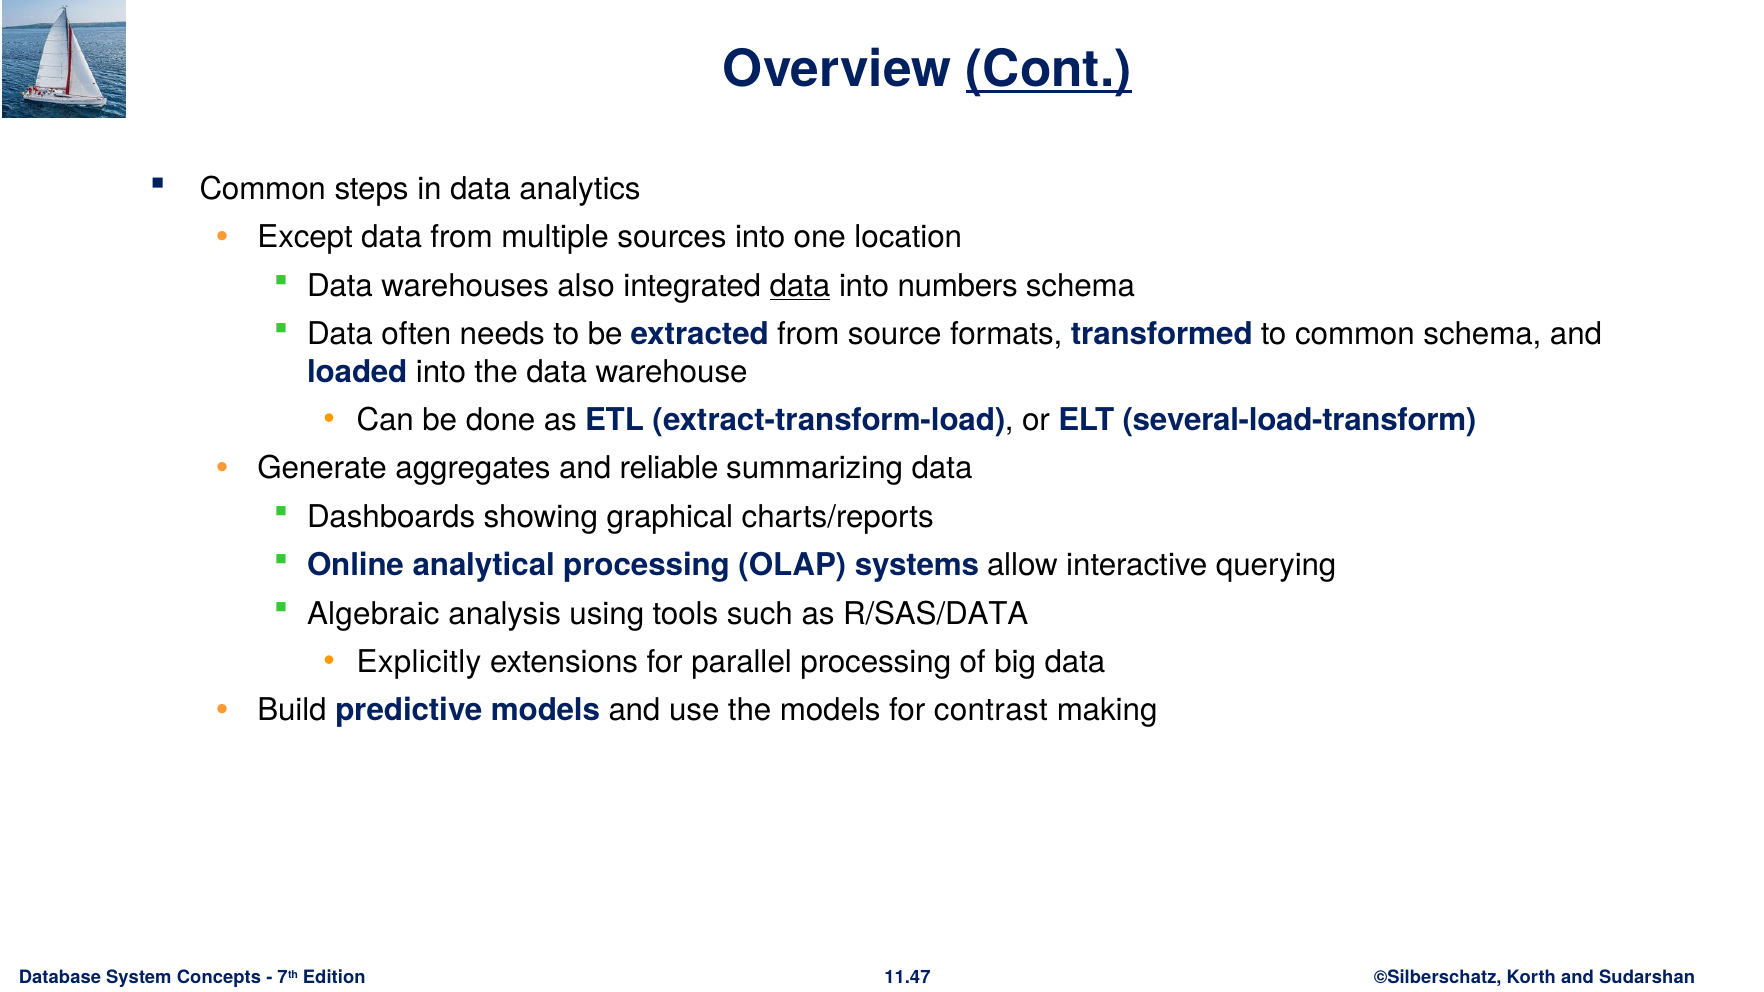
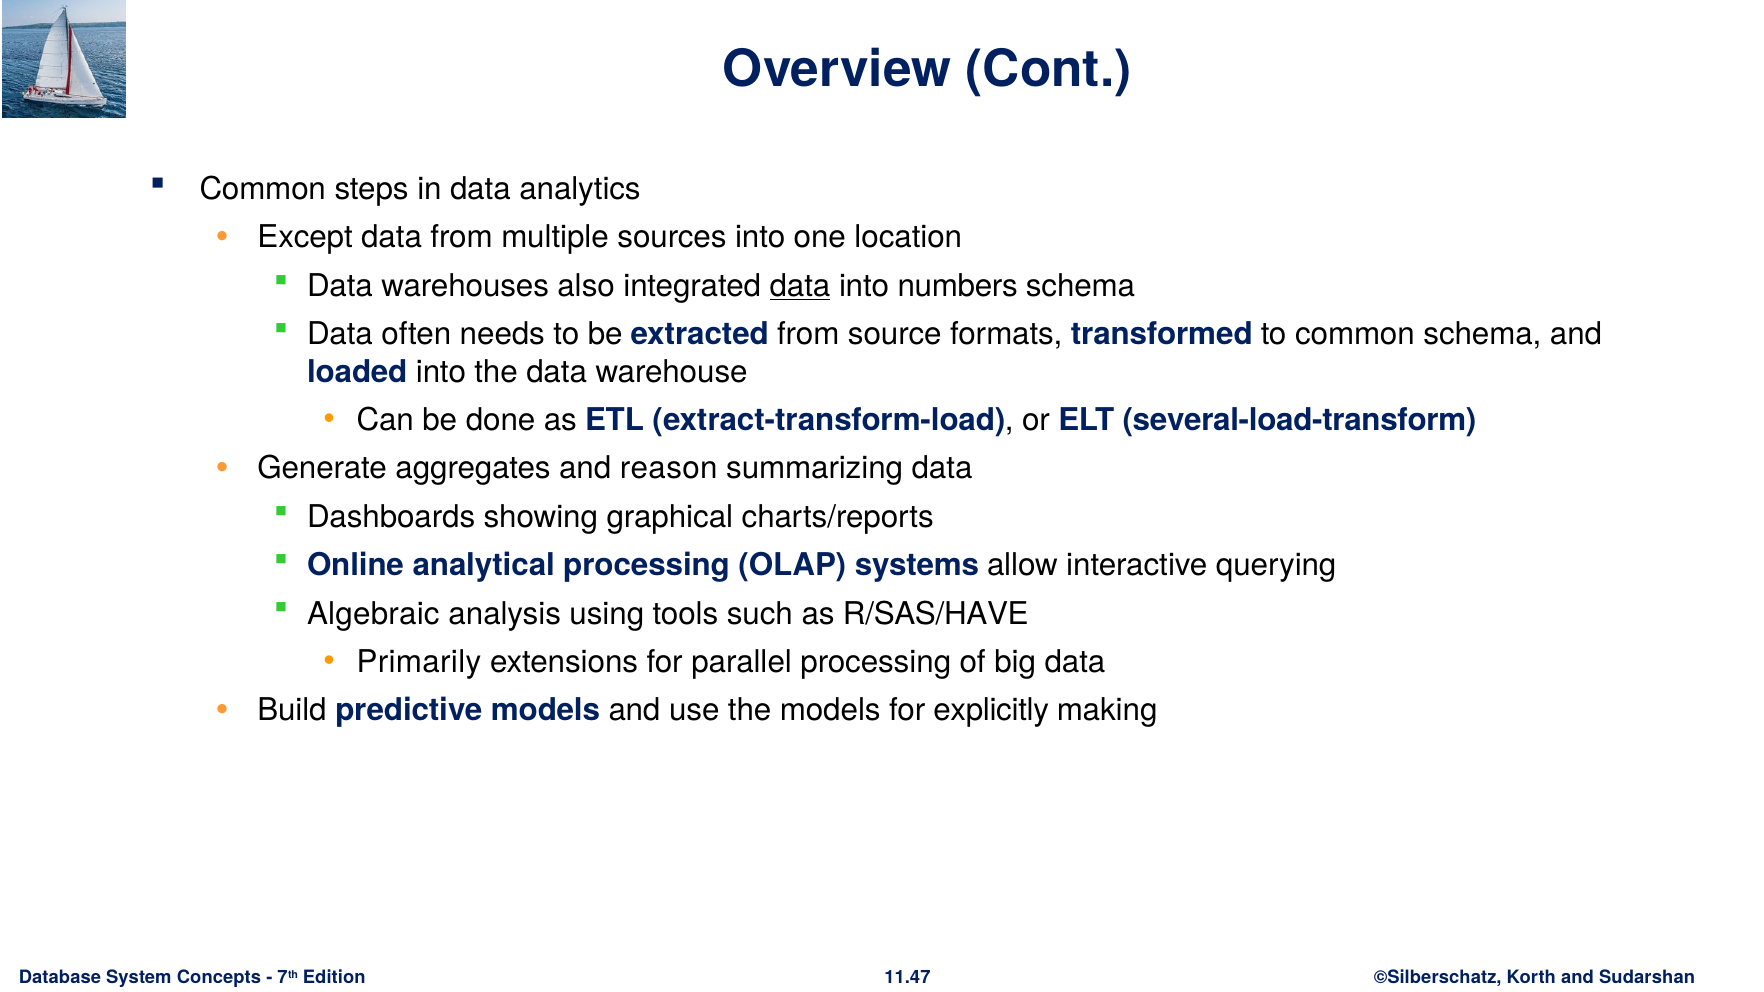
Cont underline: present -> none
reliable: reliable -> reason
R/SAS/DATA: R/SAS/DATA -> R/SAS/HAVE
Explicitly: Explicitly -> Primarily
contrast: contrast -> explicitly
